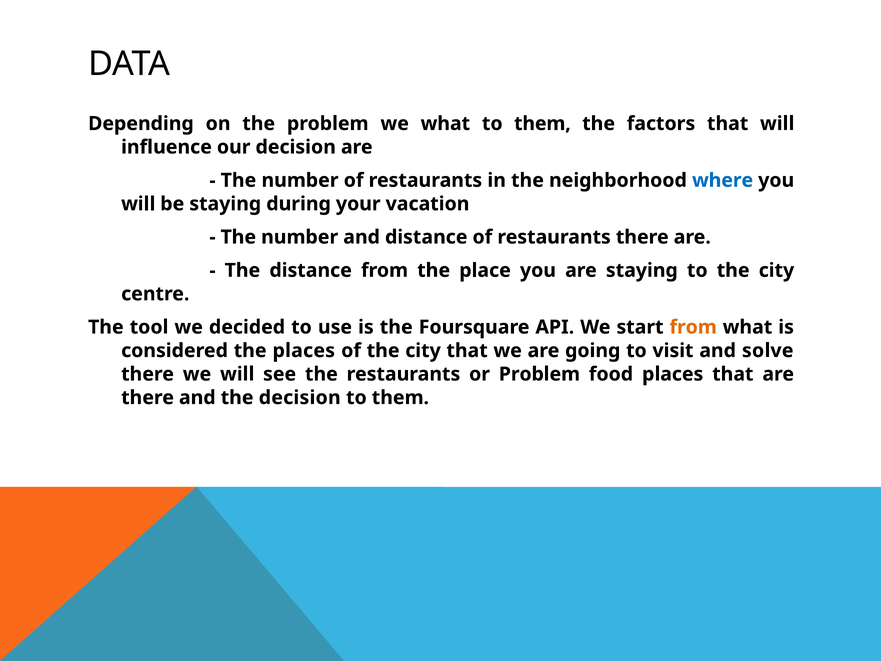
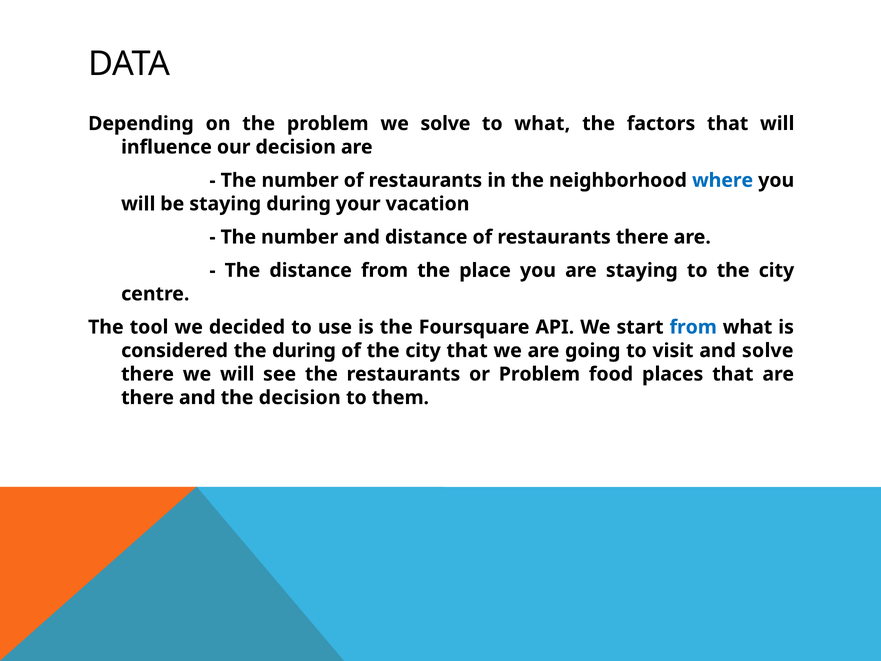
we what: what -> solve
them at (542, 124): them -> what
from at (693, 327) colour: orange -> blue
the places: places -> during
